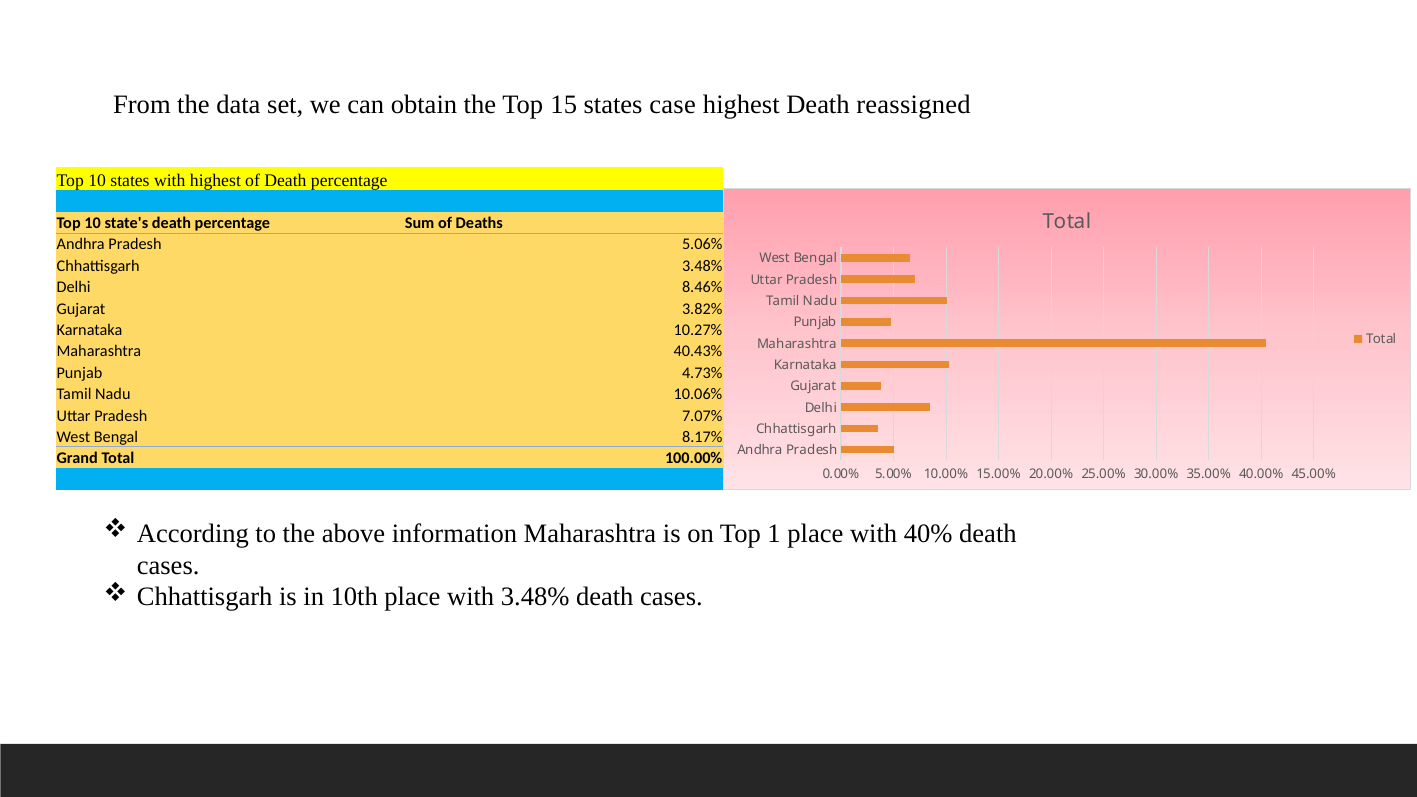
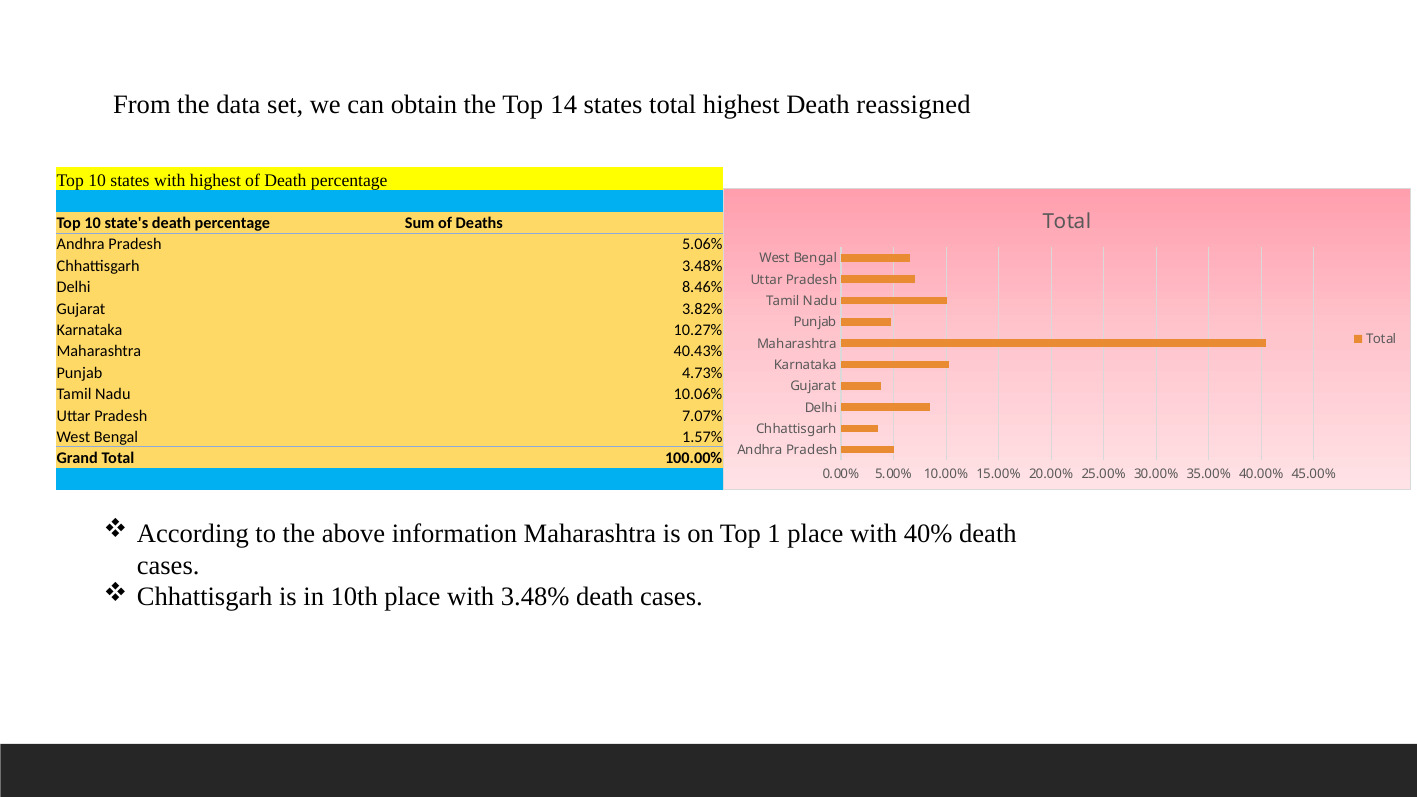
15: 15 -> 14
states case: case -> total
8.17%: 8.17% -> 1.57%
